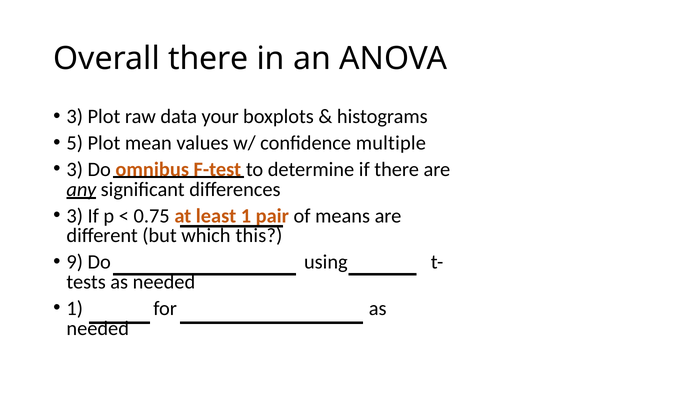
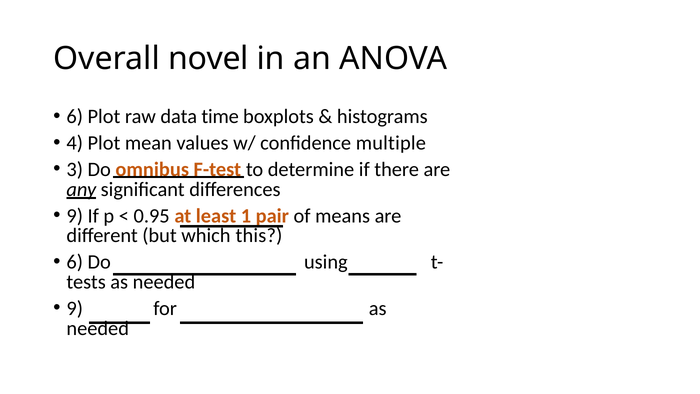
Overall there: there -> novel
3 at (75, 117): 3 -> 6
your: your -> time
5: 5 -> 4
3 at (75, 216): 3 -> 9
0.75: 0.75 -> 0.95
9 at (75, 262): 9 -> 6
1 at (75, 308): 1 -> 9
